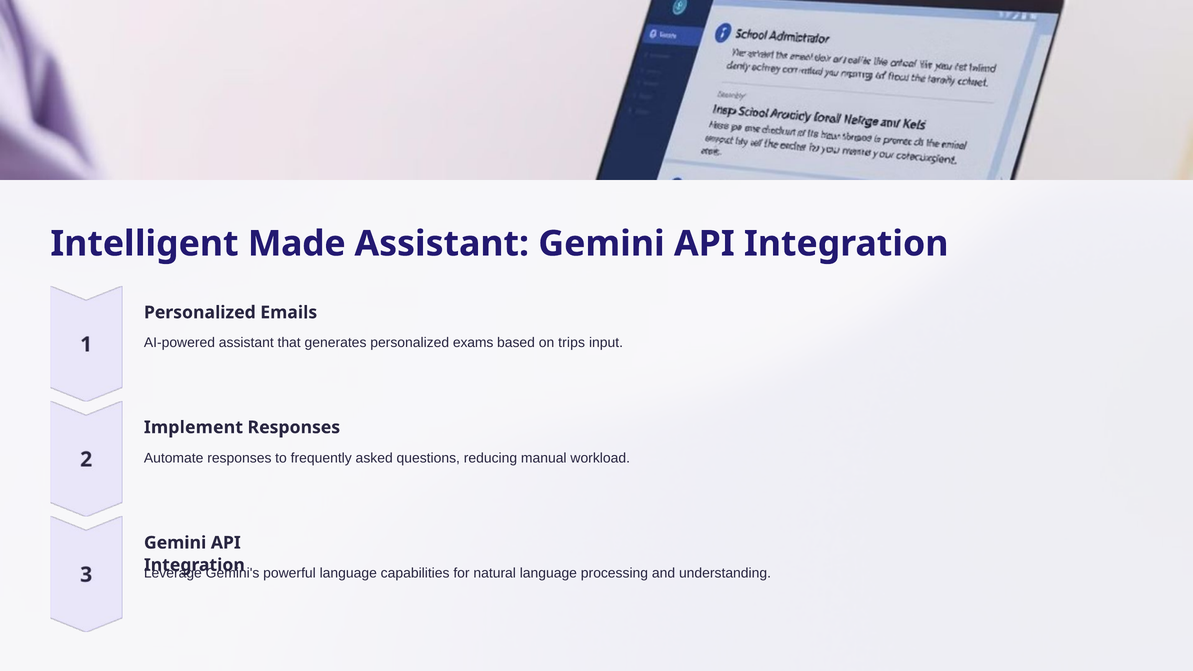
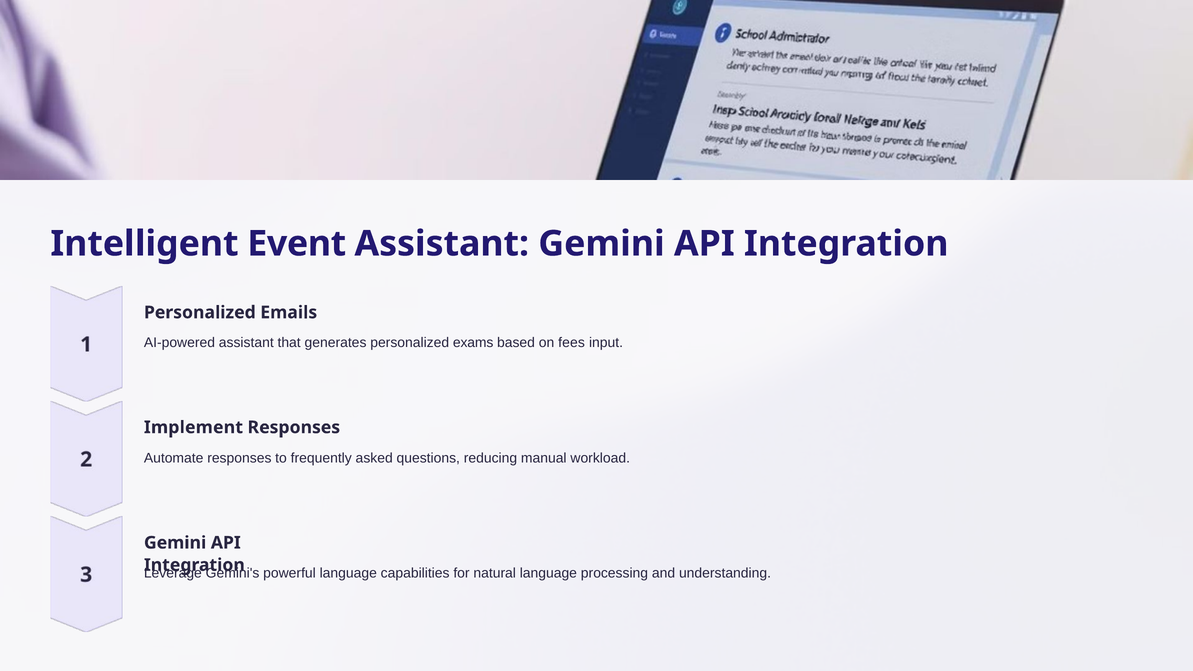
Made: Made -> Event
trips: trips -> fees
